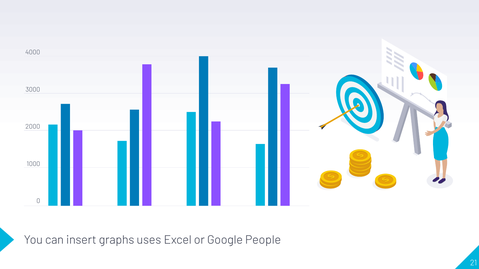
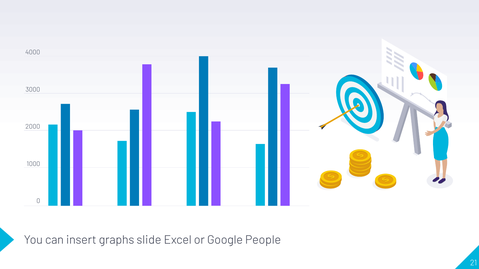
uses: uses -> slide
